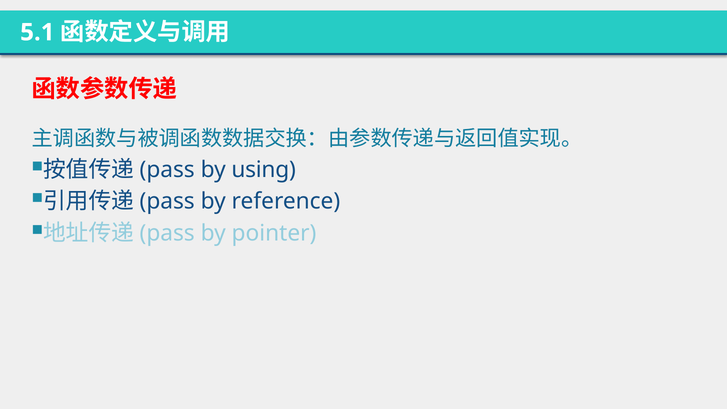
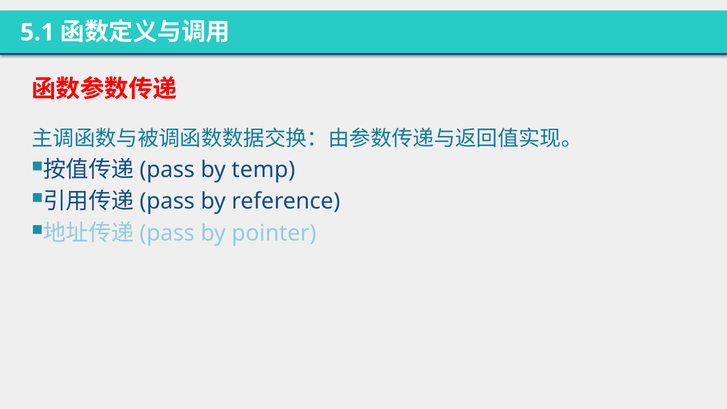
using: using -> temp
